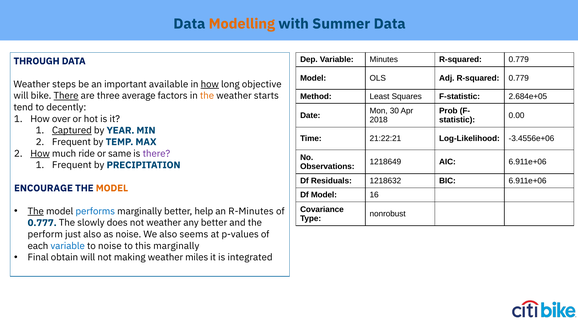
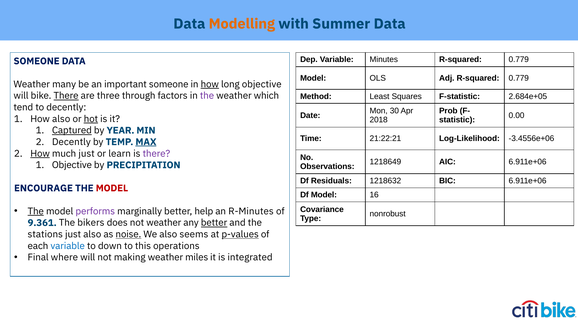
THROUGH at (37, 61): THROUGH -> SOMEONE
steps: steps -> many
important available: available -> someone
average: average -> through
the at (207, 96) colour: orange -> purple
starts: starts -> which
How over: over -> also
hot underline: none -> present
Frequent at (71, 142): Frequent -> Decently
MAX underline: none -> present
much ride: ride -> just
same: same -> learn
Frequent at (72, 165): Frequent -> Objective
MODEL at (112, 188) colour: orange -> red
performs colour: blue -> purple
0.777: 0.777 -> 9.361
slowly: slowly -> bikers
better at (214, 223) underline: none -> present
perform: perform -> stations
noise at (128, 234) underline: none -> present
p-values underline: none -> present
to noise: noise -> down
this marginally: marginally -> operations
obtain: obtain -> where
